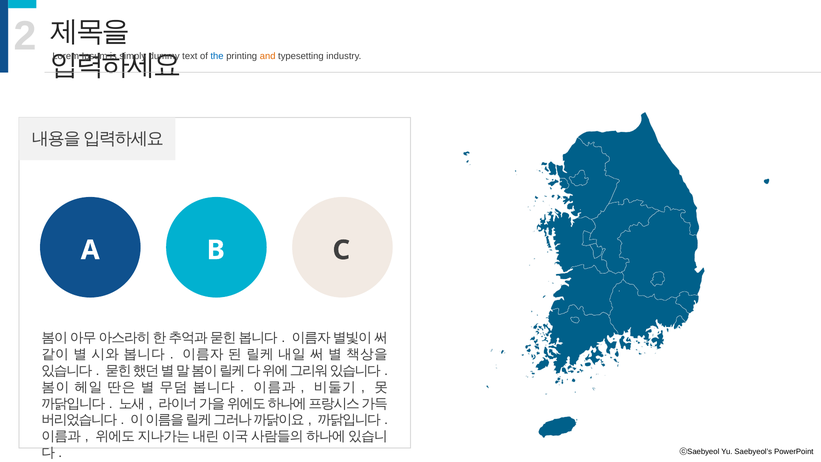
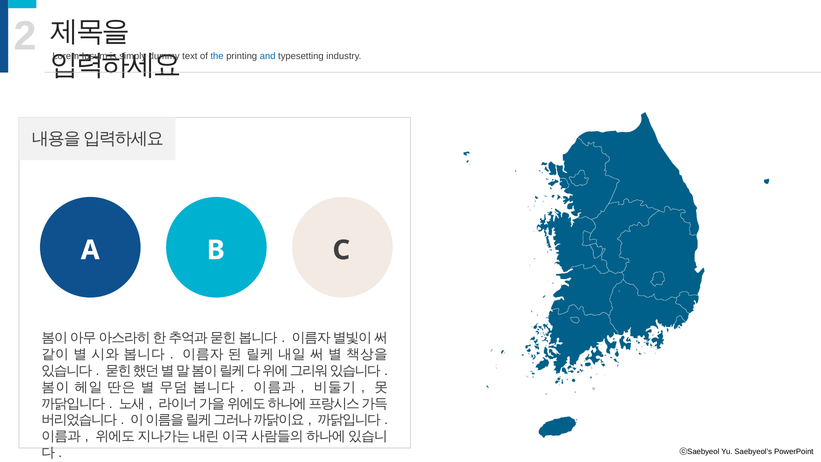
and colour: orange -> blue
